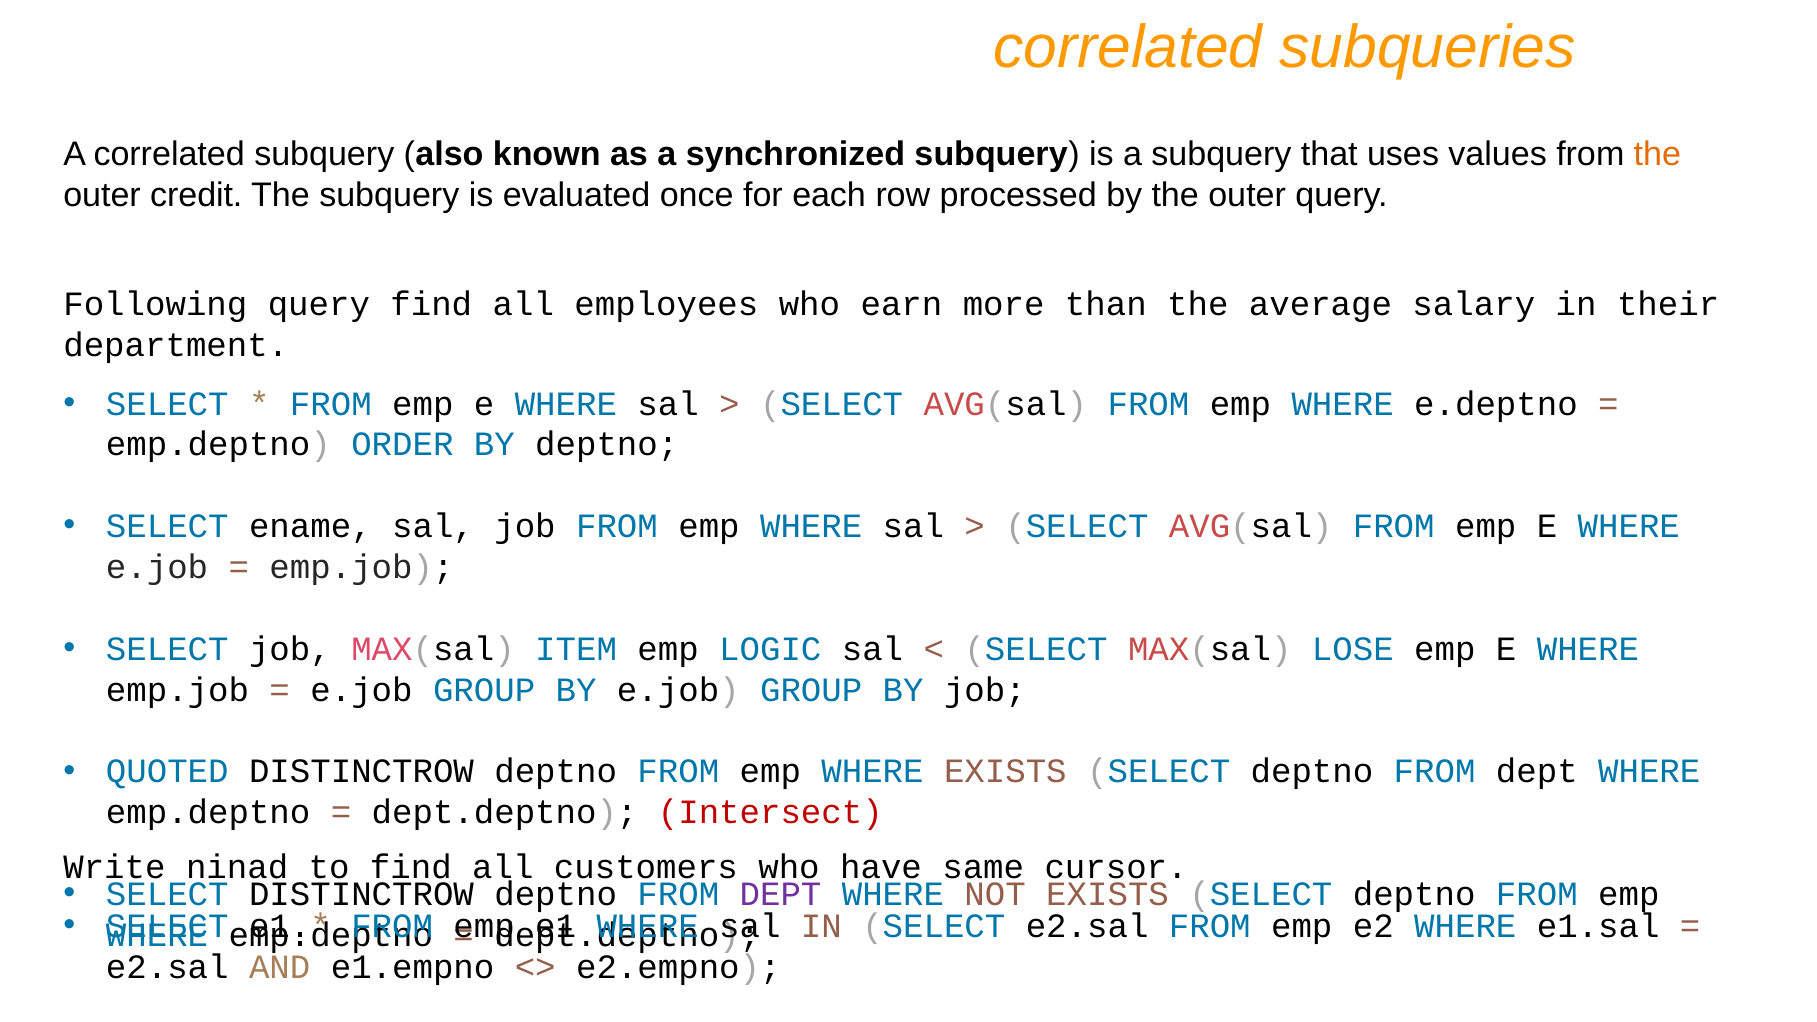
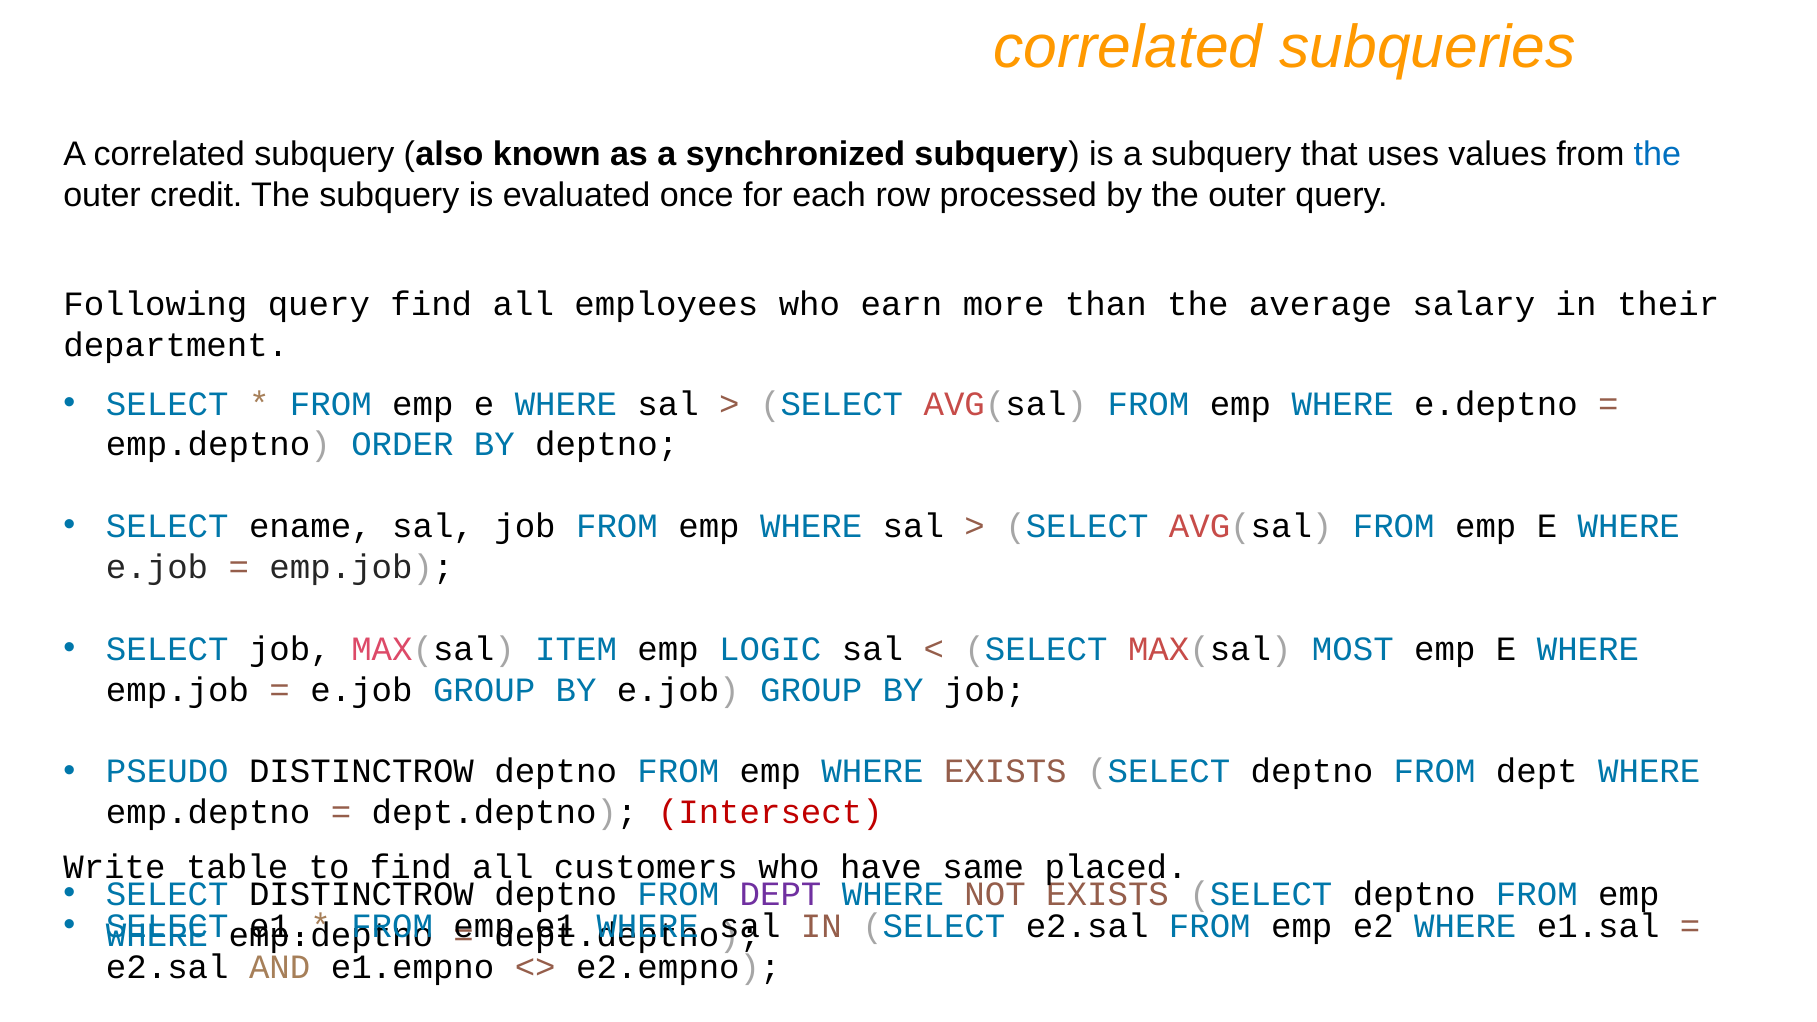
the at (1657, 154) colour: orange -> blue
LOSE: LOSE -> MOST
QUOTED: QUOTED -> PSEUDO
ninad: ninad -> table
cursor: cursor -> placed
